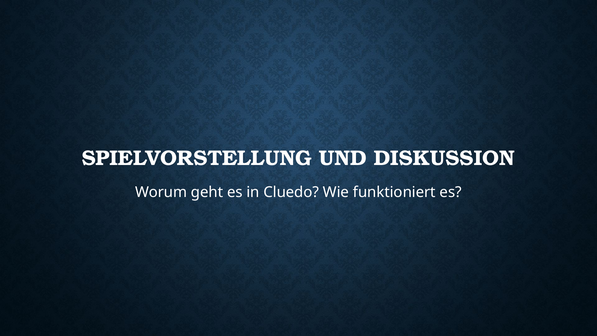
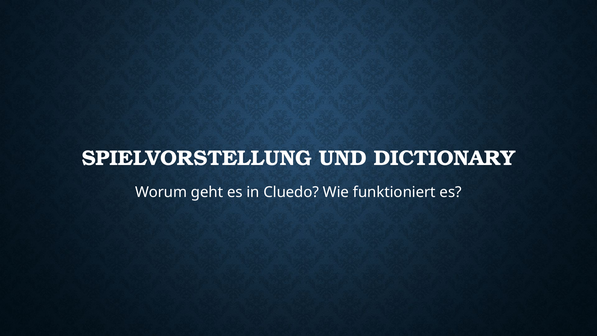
DISKUSSION: DISKUSSION -> DICTIONARY
